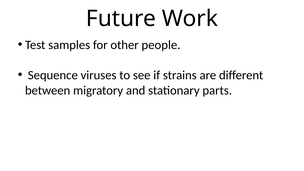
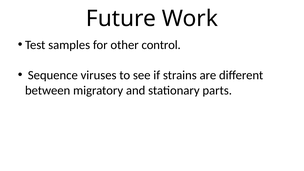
people: people -> control
